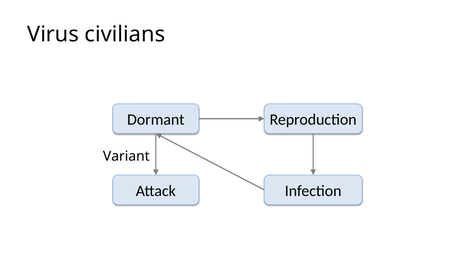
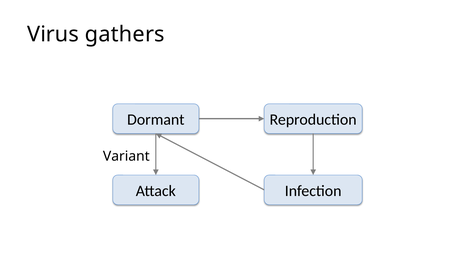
civilians: civilians -> gathers
